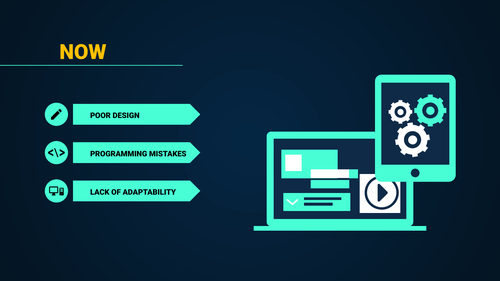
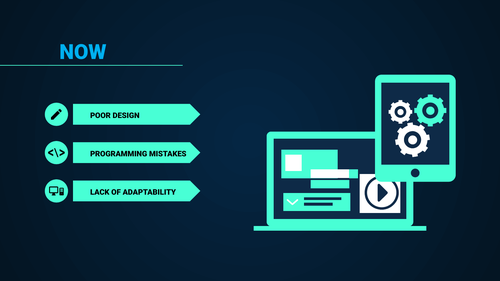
NOW colour: yellow -> light blue
